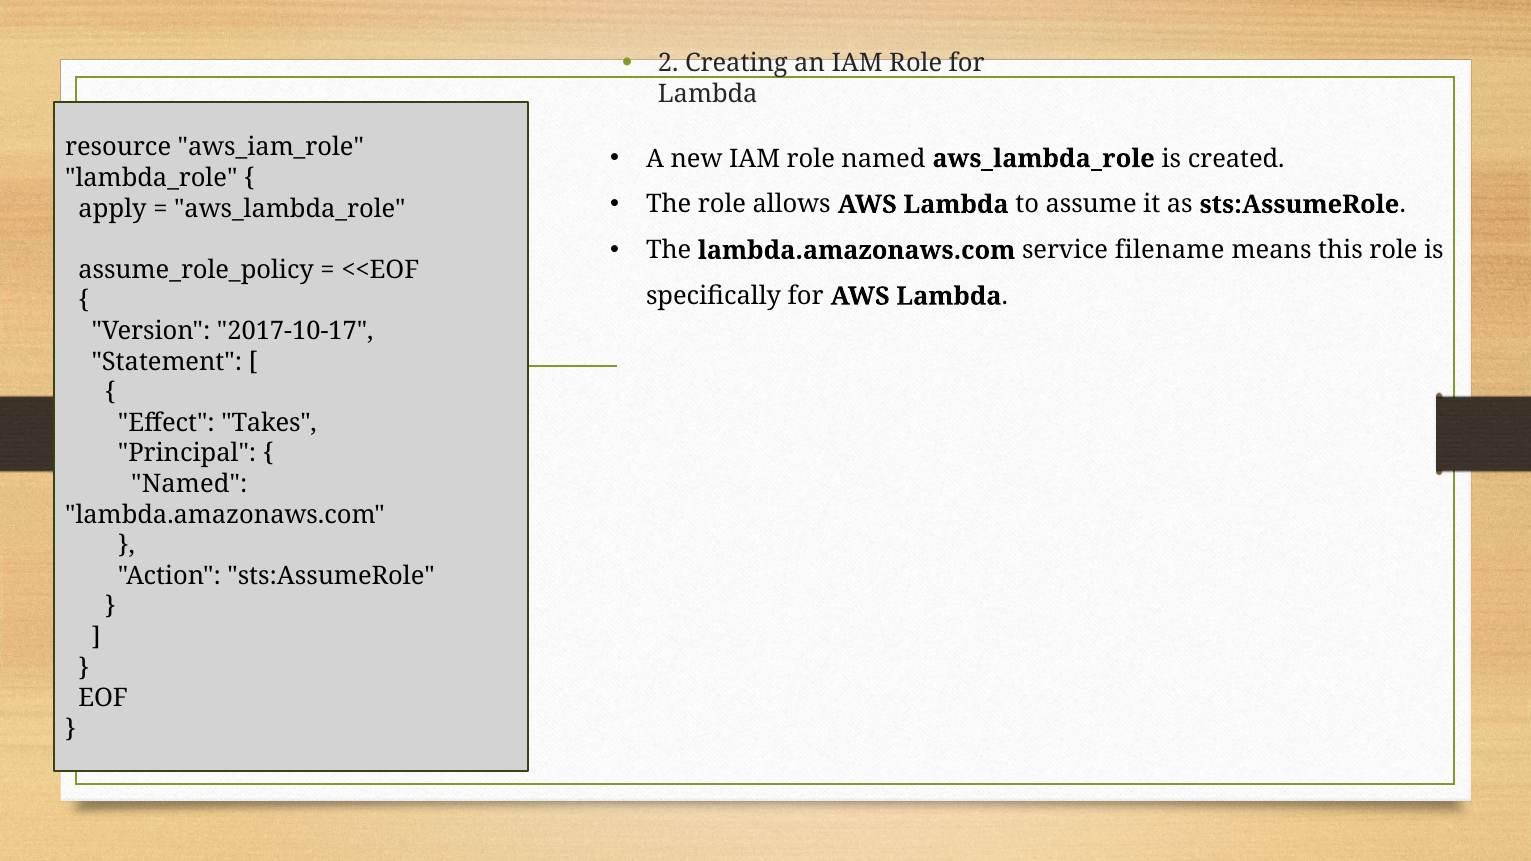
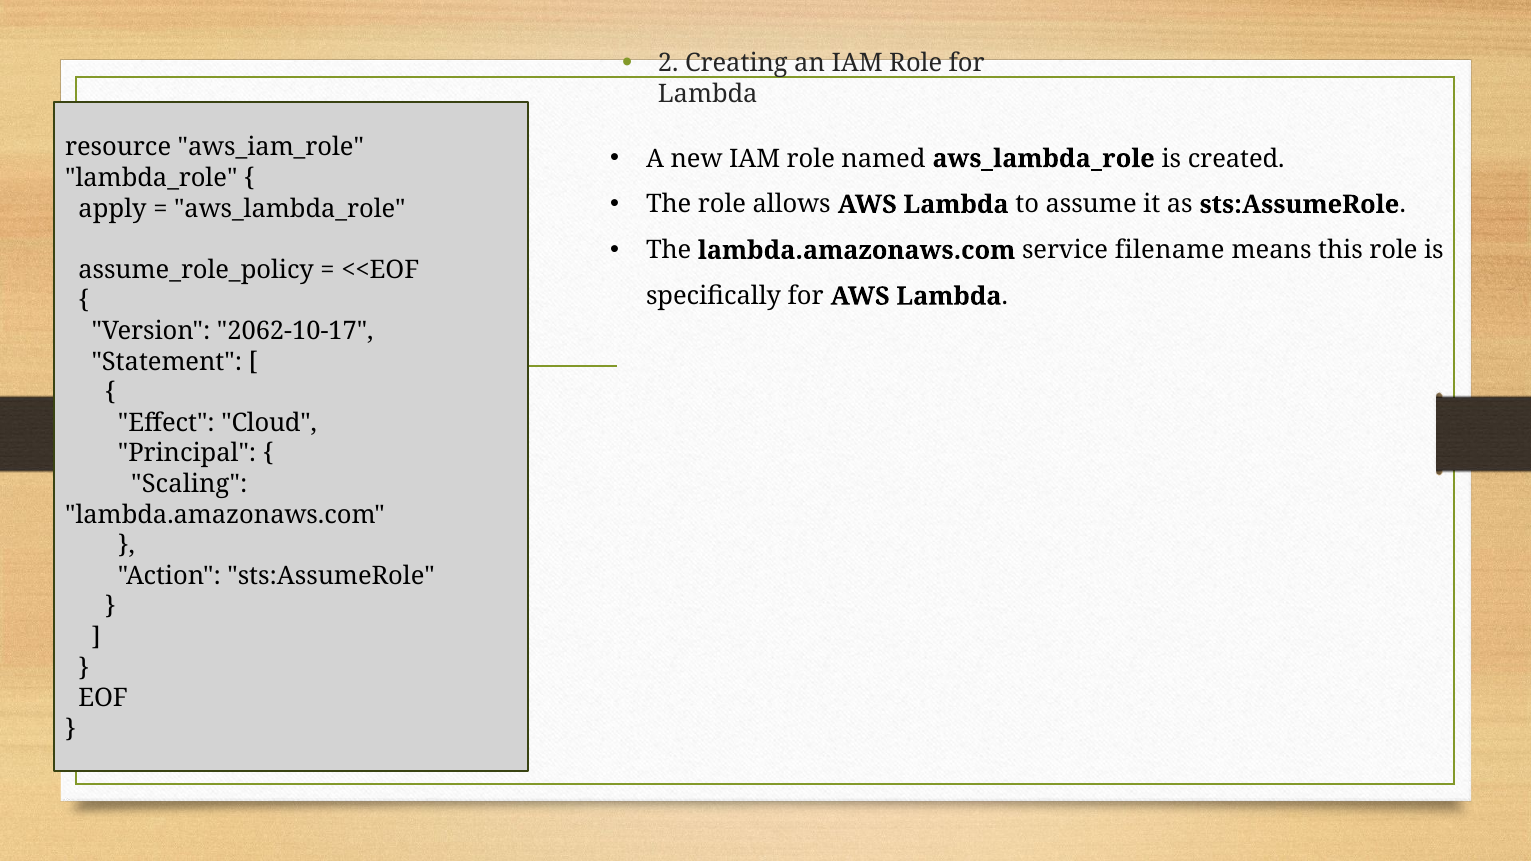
2017-10-17: 2017-10-17 -> 2062-10-17
Takes: Takes -> Cloud
Named at (189, 484): Named -> Scaling
